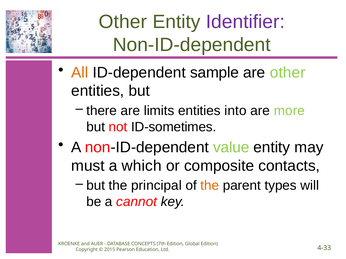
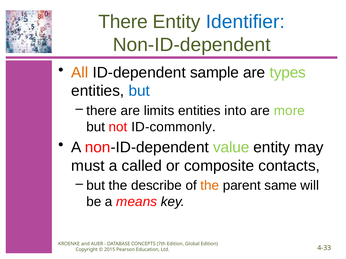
Other at (123, 22): Other -> There
Identifier colour: purple -> blue
are other: other -> types
but at (139, 91) colour: black -> blue
ID-sometimes: ID-sometimes -> ID-commonly
which: which -> called
principal: principal -> describe
types: types -> same
cannot: cannot -> means
